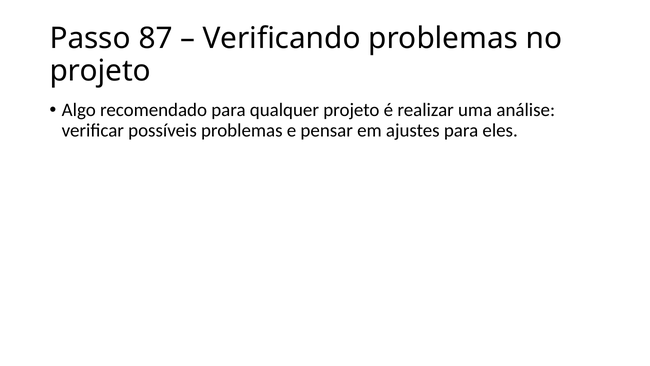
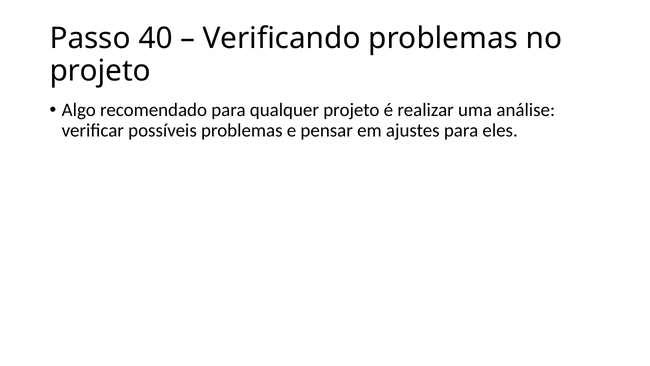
87: 87 -> 40
